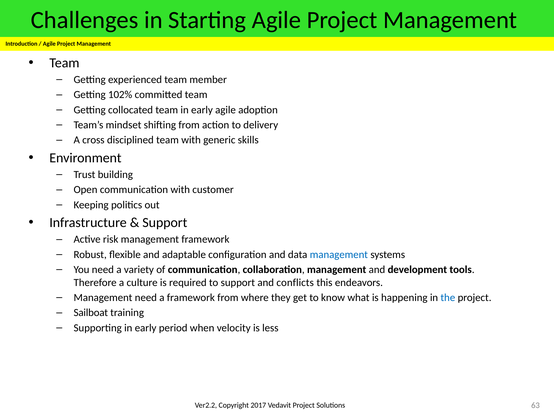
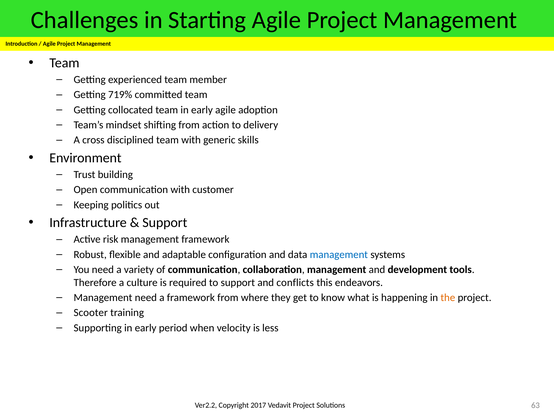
102%: 102% -> 719%
the colour: blue -> orange
Sailboat: Sailboat -> Scooter
